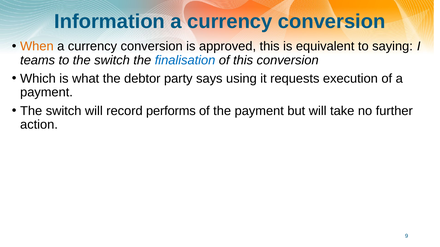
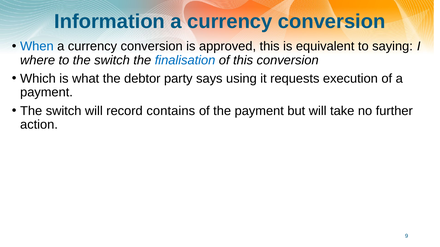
When colour: orange -> blue
teams: teams -> where
performs: performs -> contains
